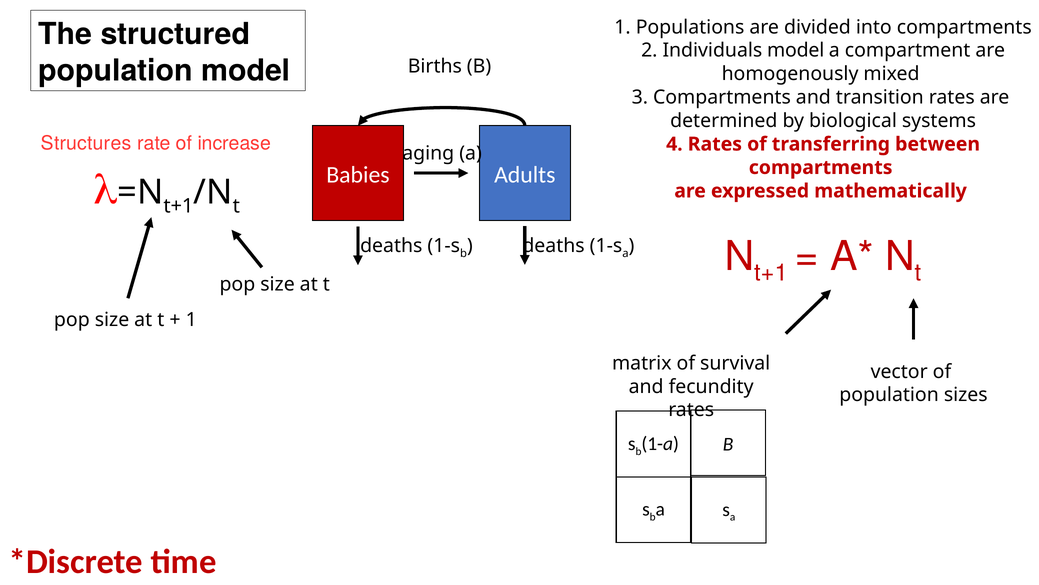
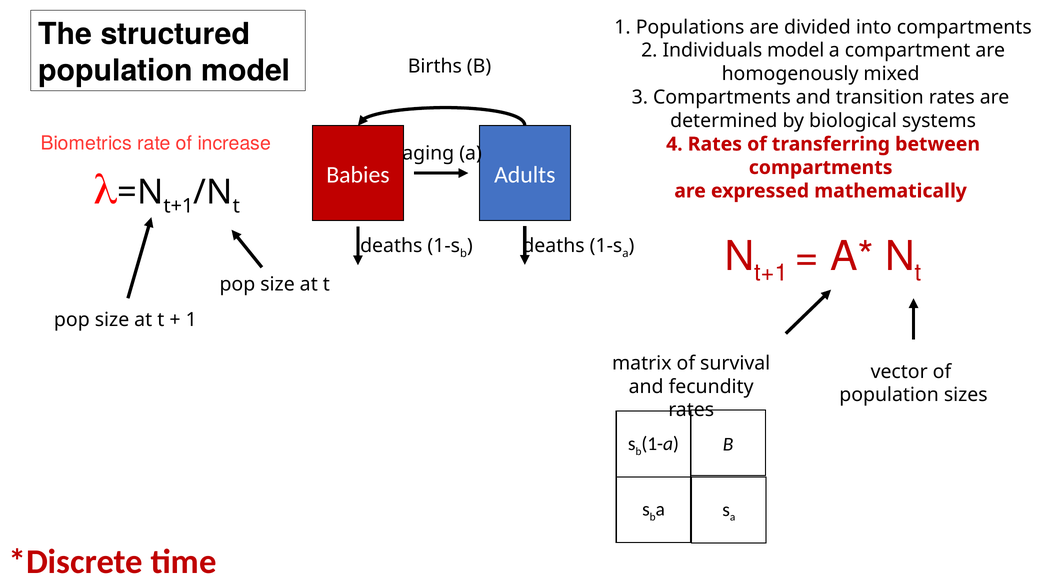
Structures: Structures -> Biometrics
